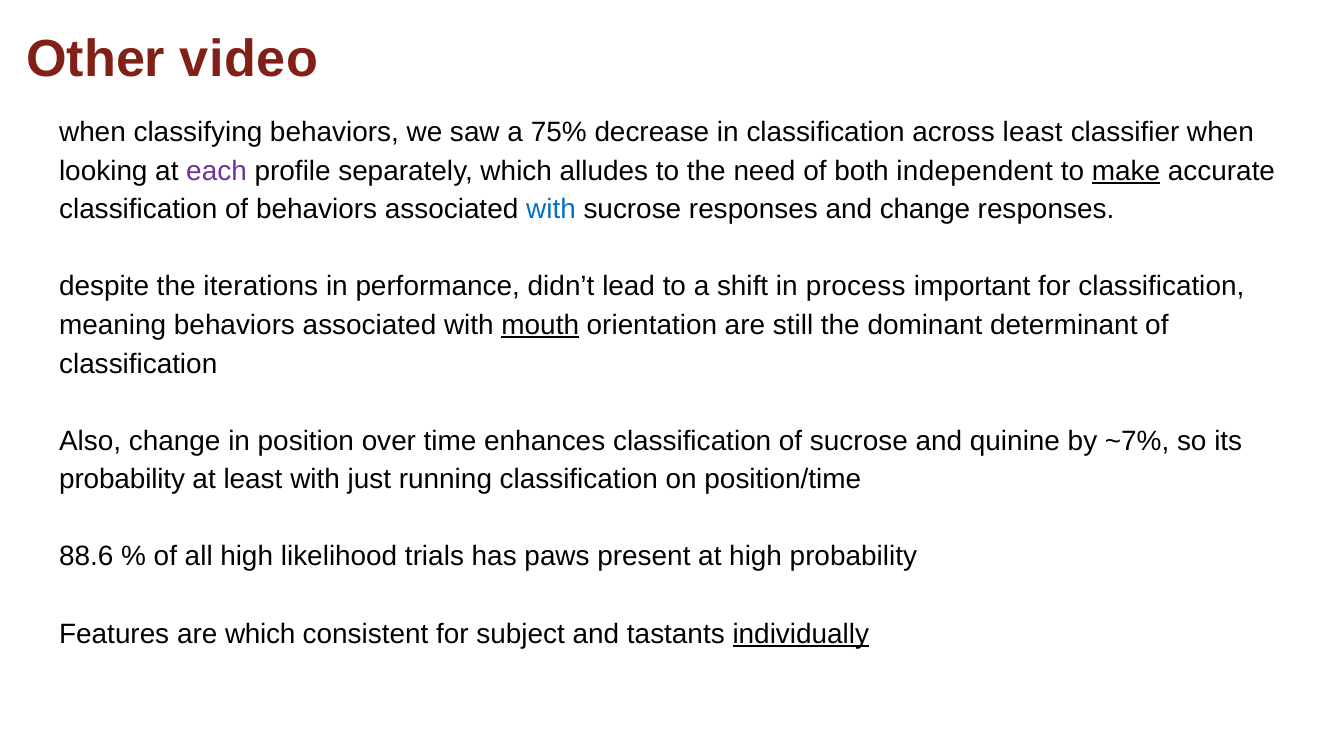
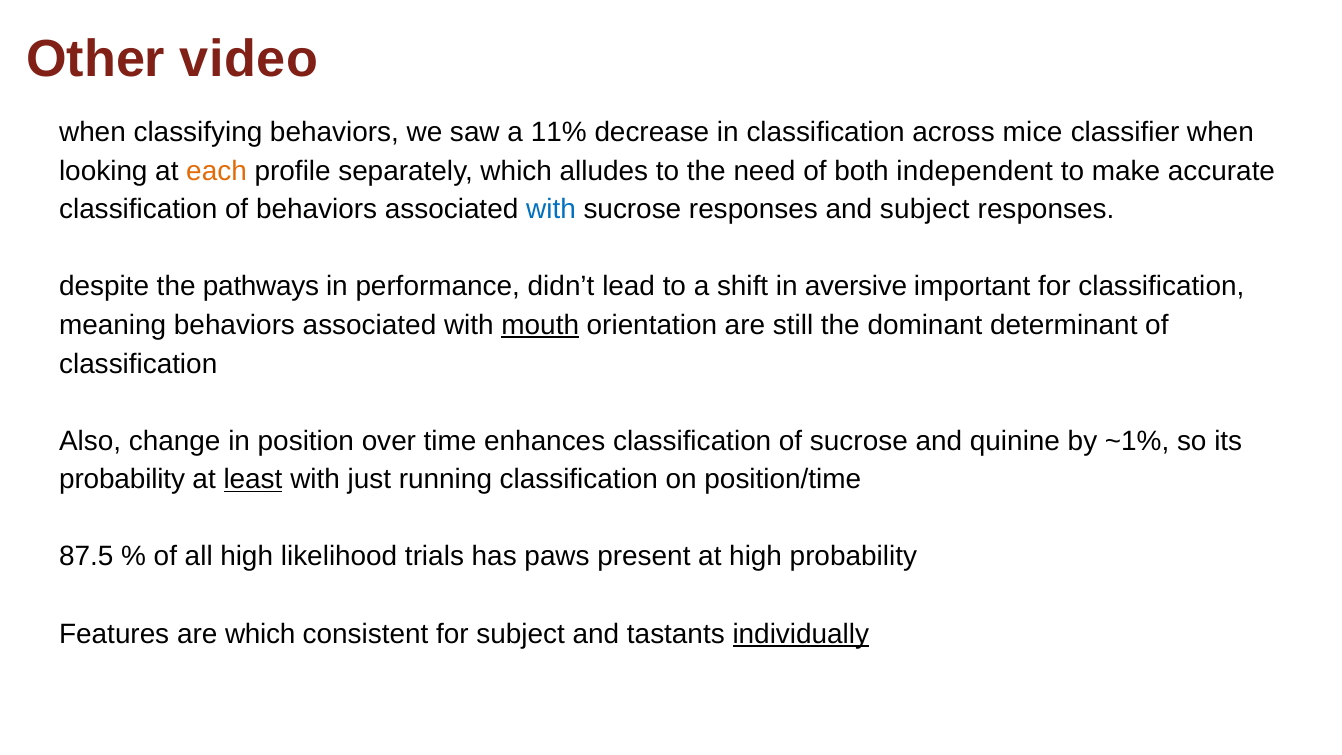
75%: 75% -> 11%
across least: least -> mice
each colour: purple -> orange
make underline: present -> none
and change: change -> subject
iterations: iterations -> pathways
process: process -> aversive
~7%: ~7% -> ~1%
least at (253, 479) underline: none -> present
88.6: 88.6 -> 87.5
